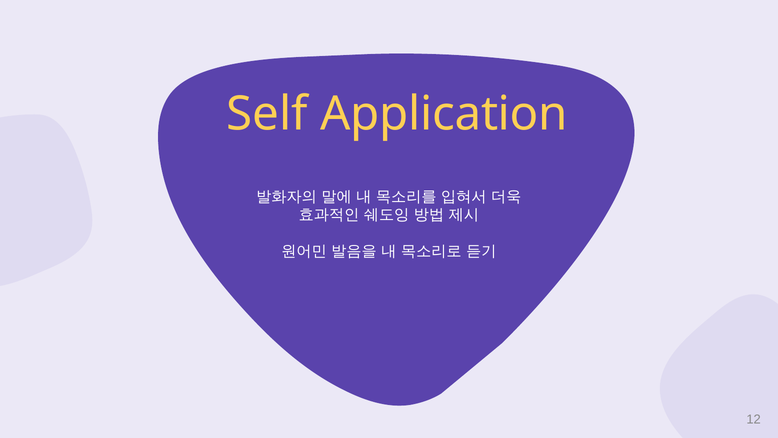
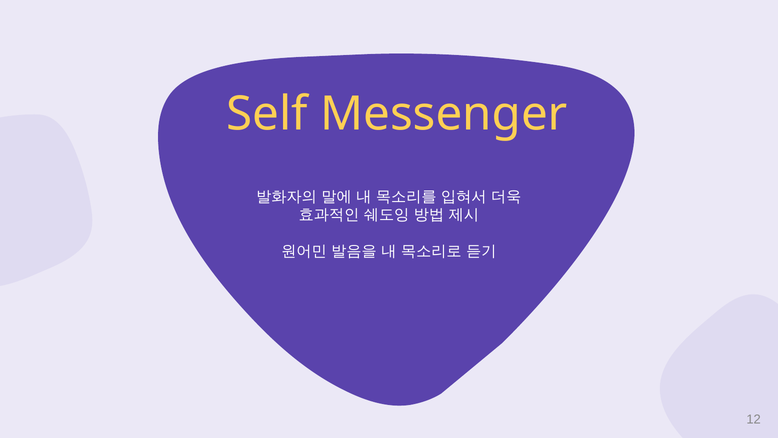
Application: Application -> Messenger
